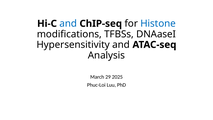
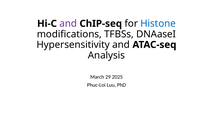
and at (68, 24) colour: blue -> purple
